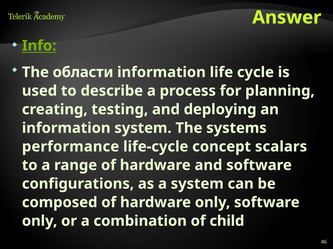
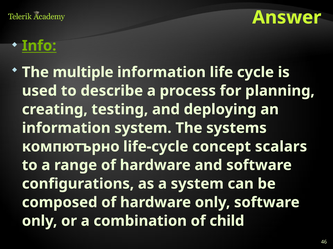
области: области -> multiple
performance: performance -> компютърно
